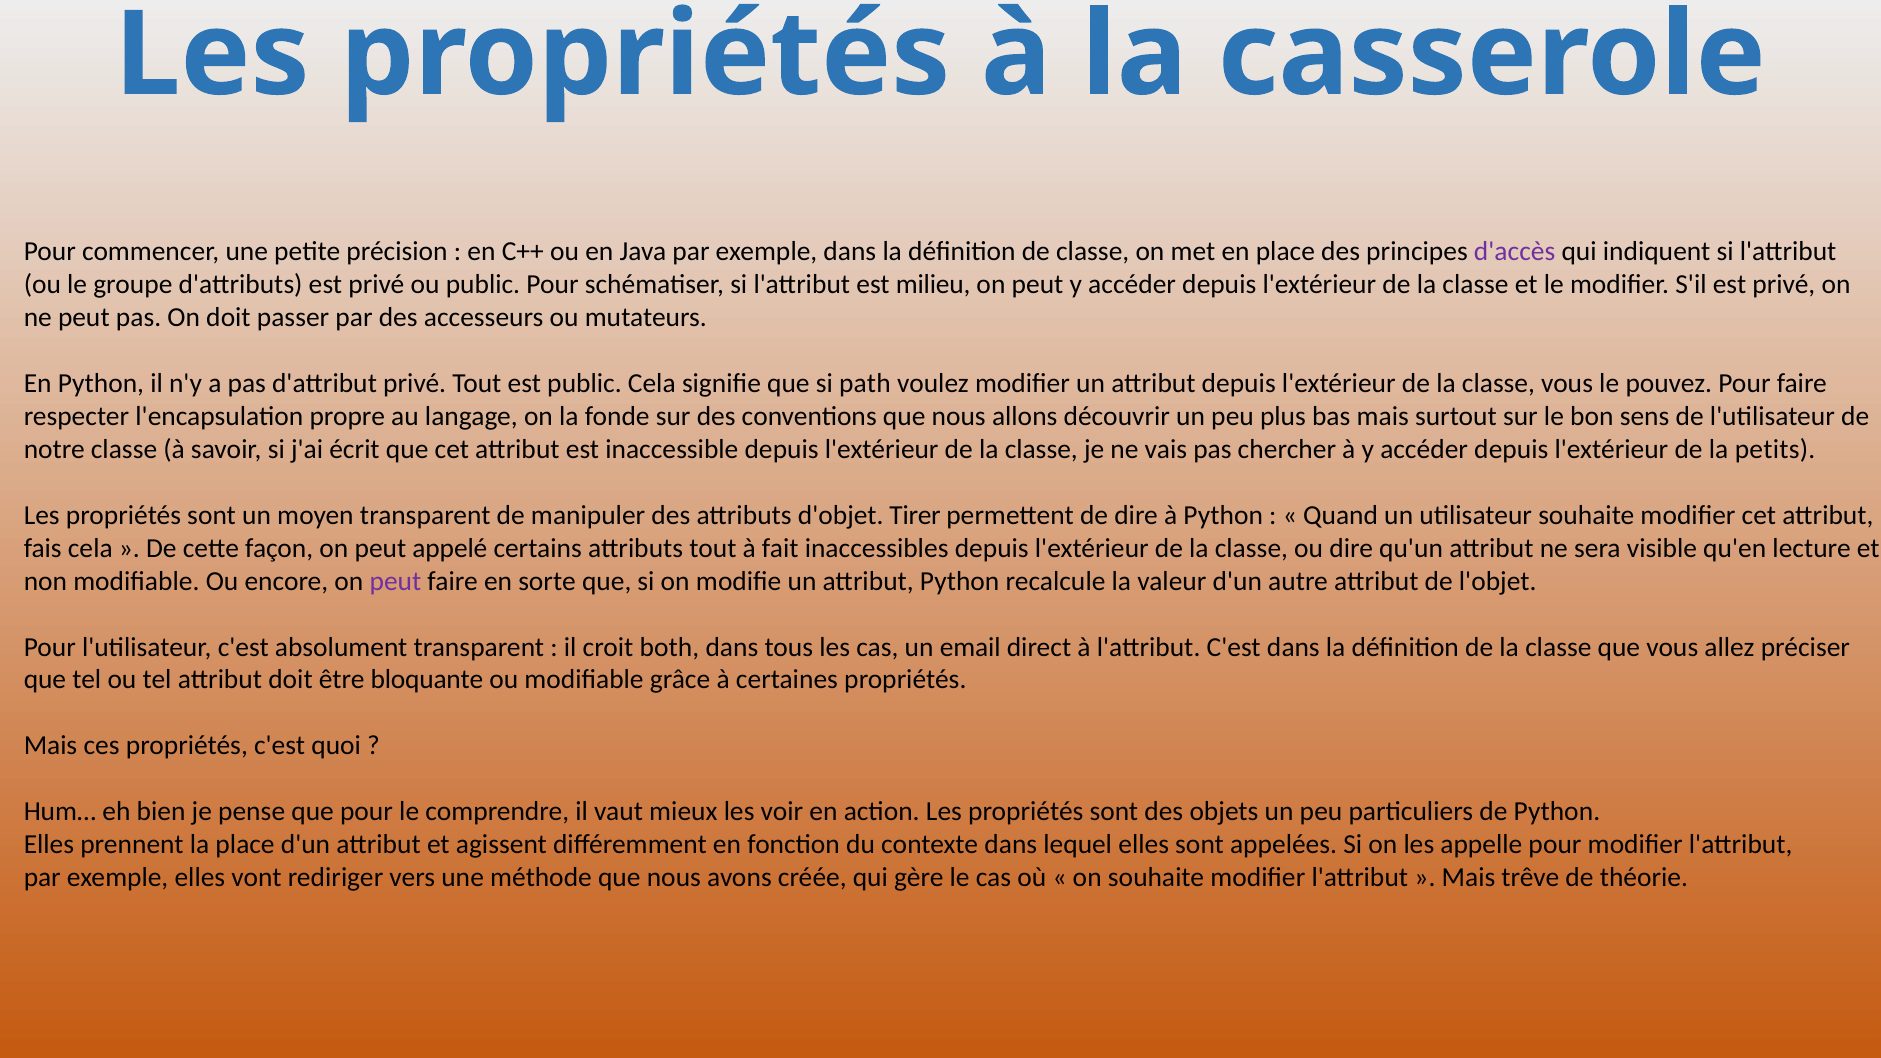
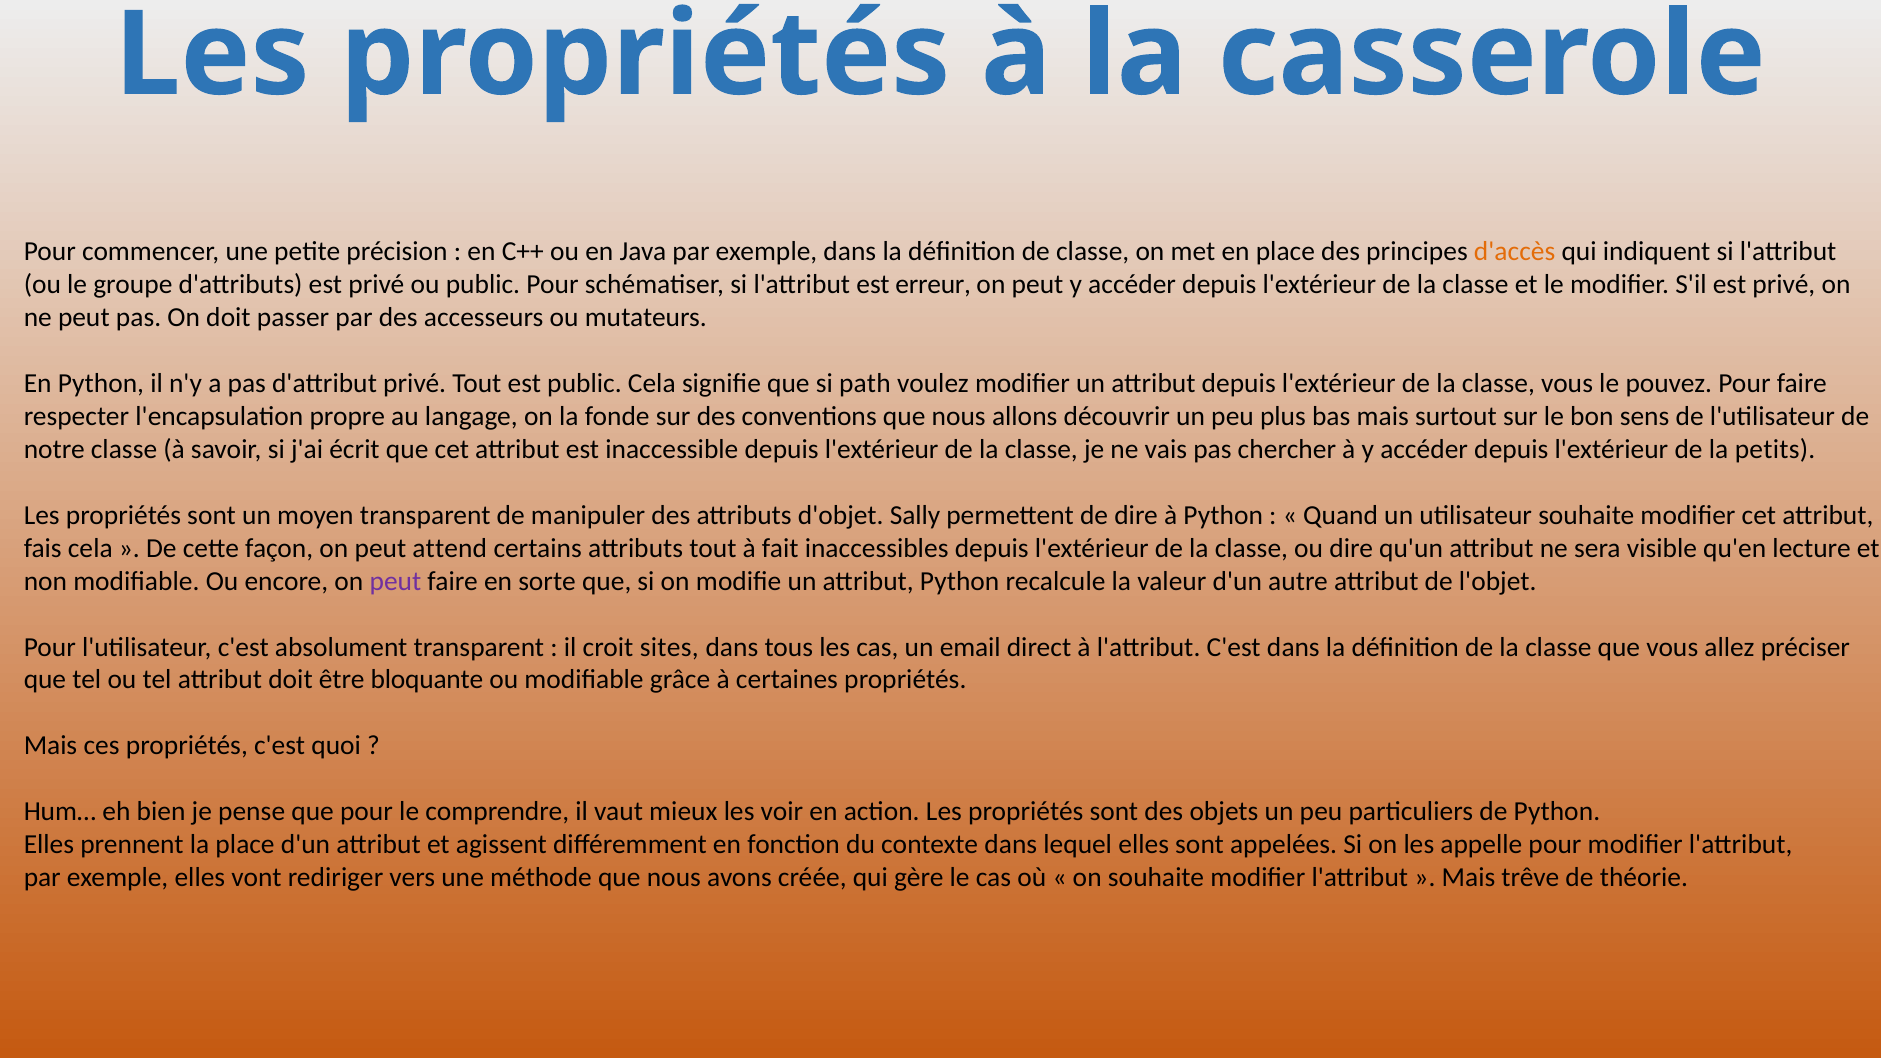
d'accès colour: purple -> orange
milieu: milieu -> erreur
Tirer: Tirer -> Sally
appelé: appelé -> attend
both: both -> sites
